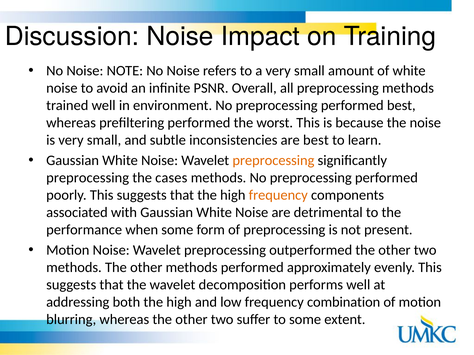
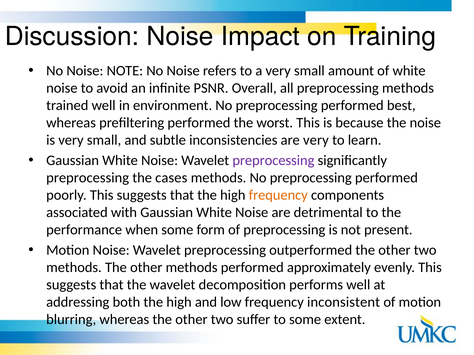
are best: best -> very
preprocessing at (273, 161) colour: orange -> purple
combination: combination -> inconsistent
